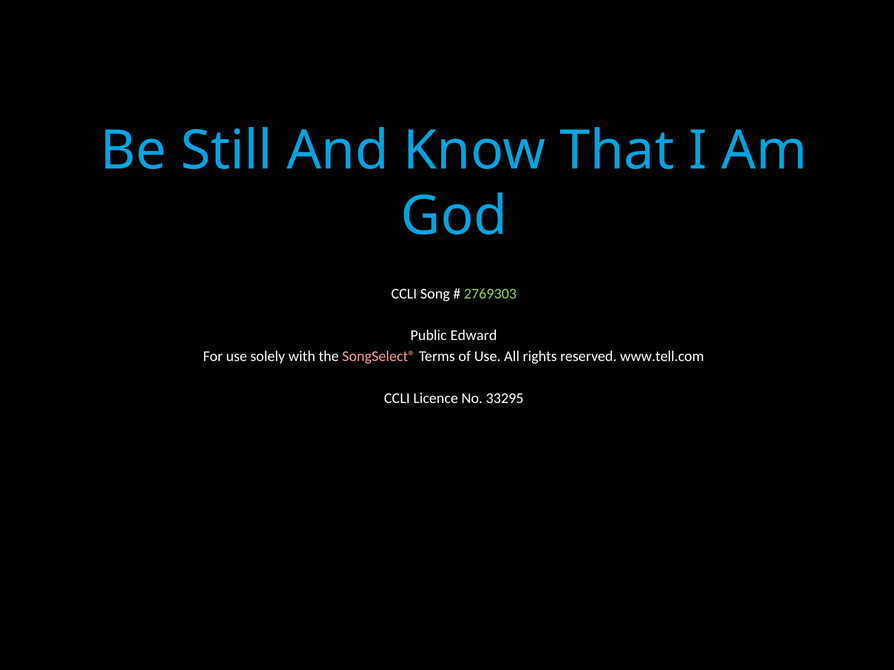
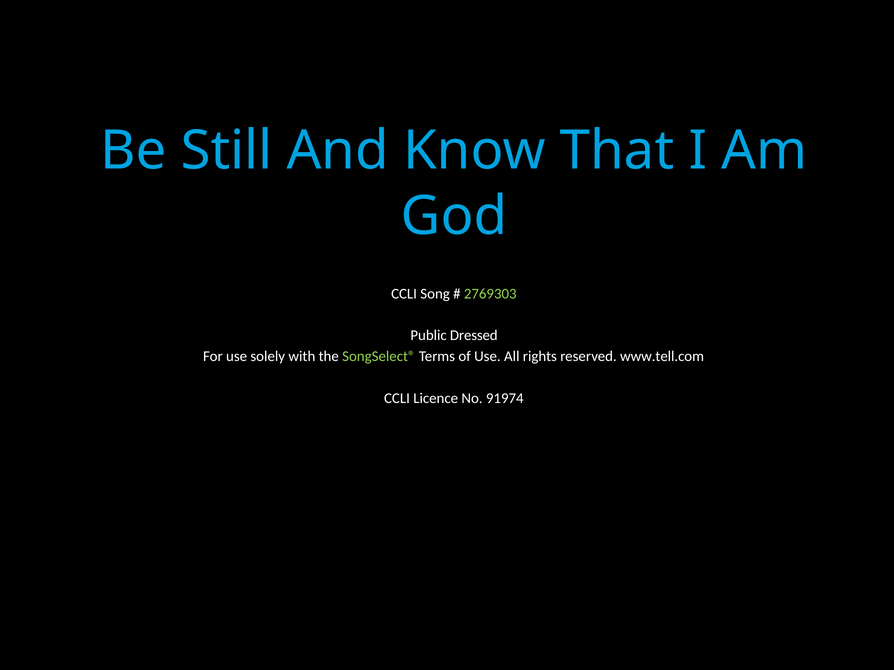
Edward: Edward -> Dressed
SongSelect® colour: pink -> light green
33295: 33295 -> 91974
